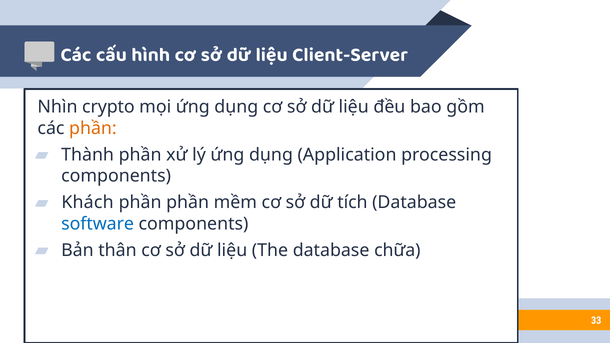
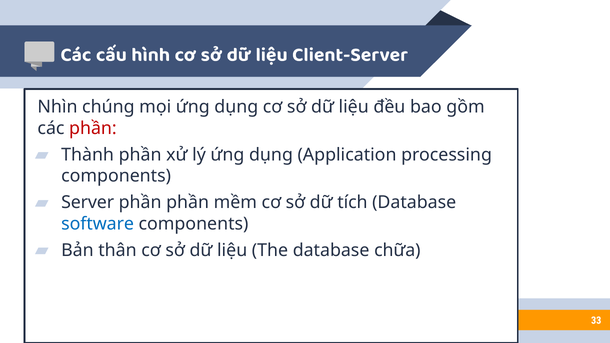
crypto: crypto -> chúng
phần at (93, 128) colour: orange -> red
Khách: Khách -> Server
